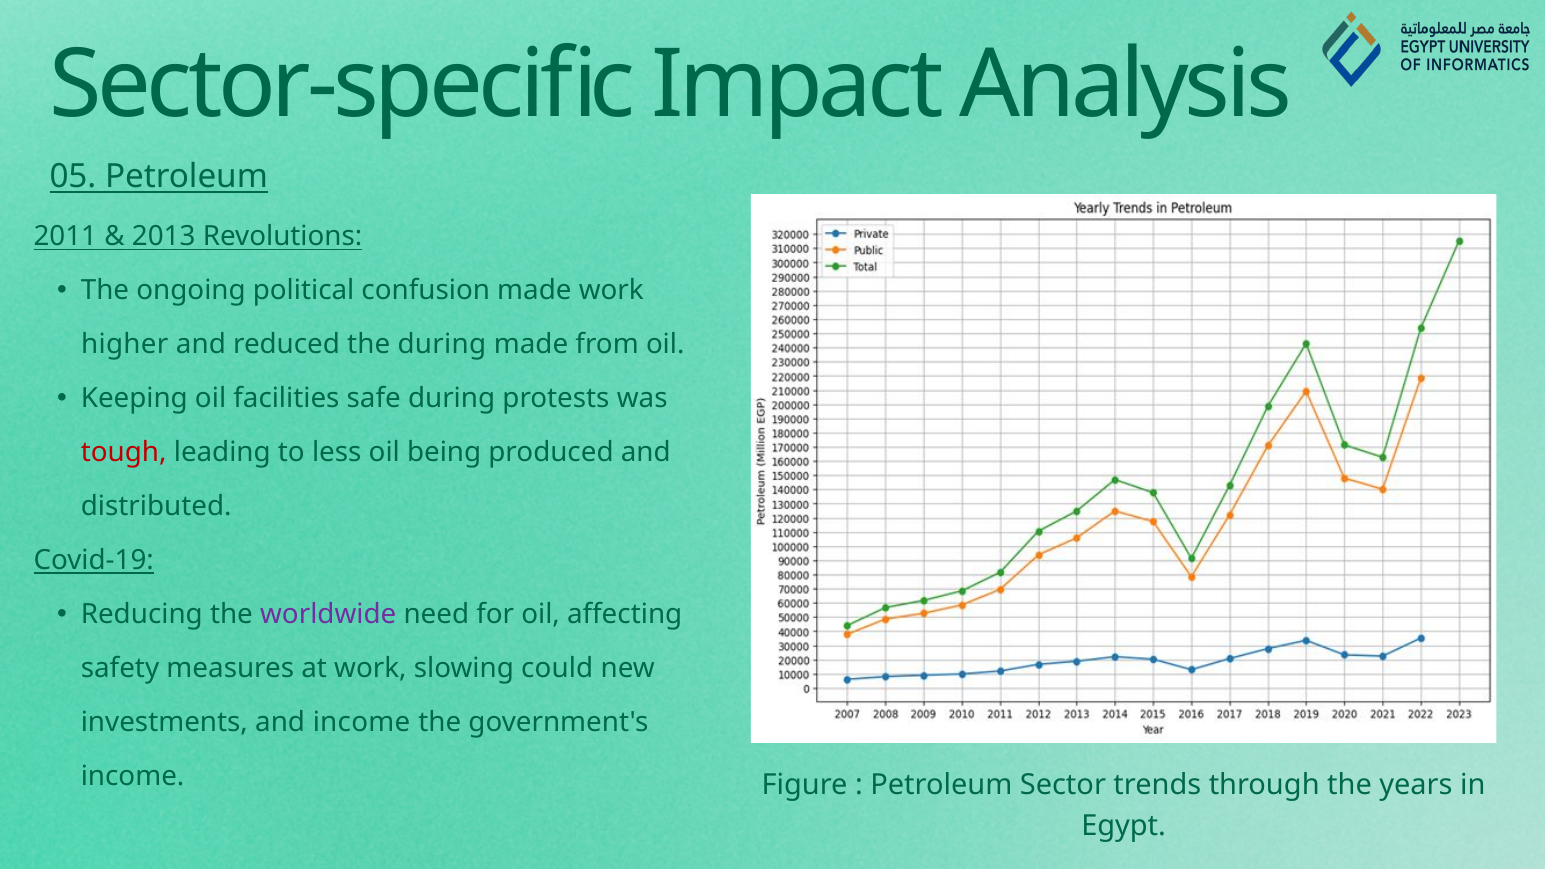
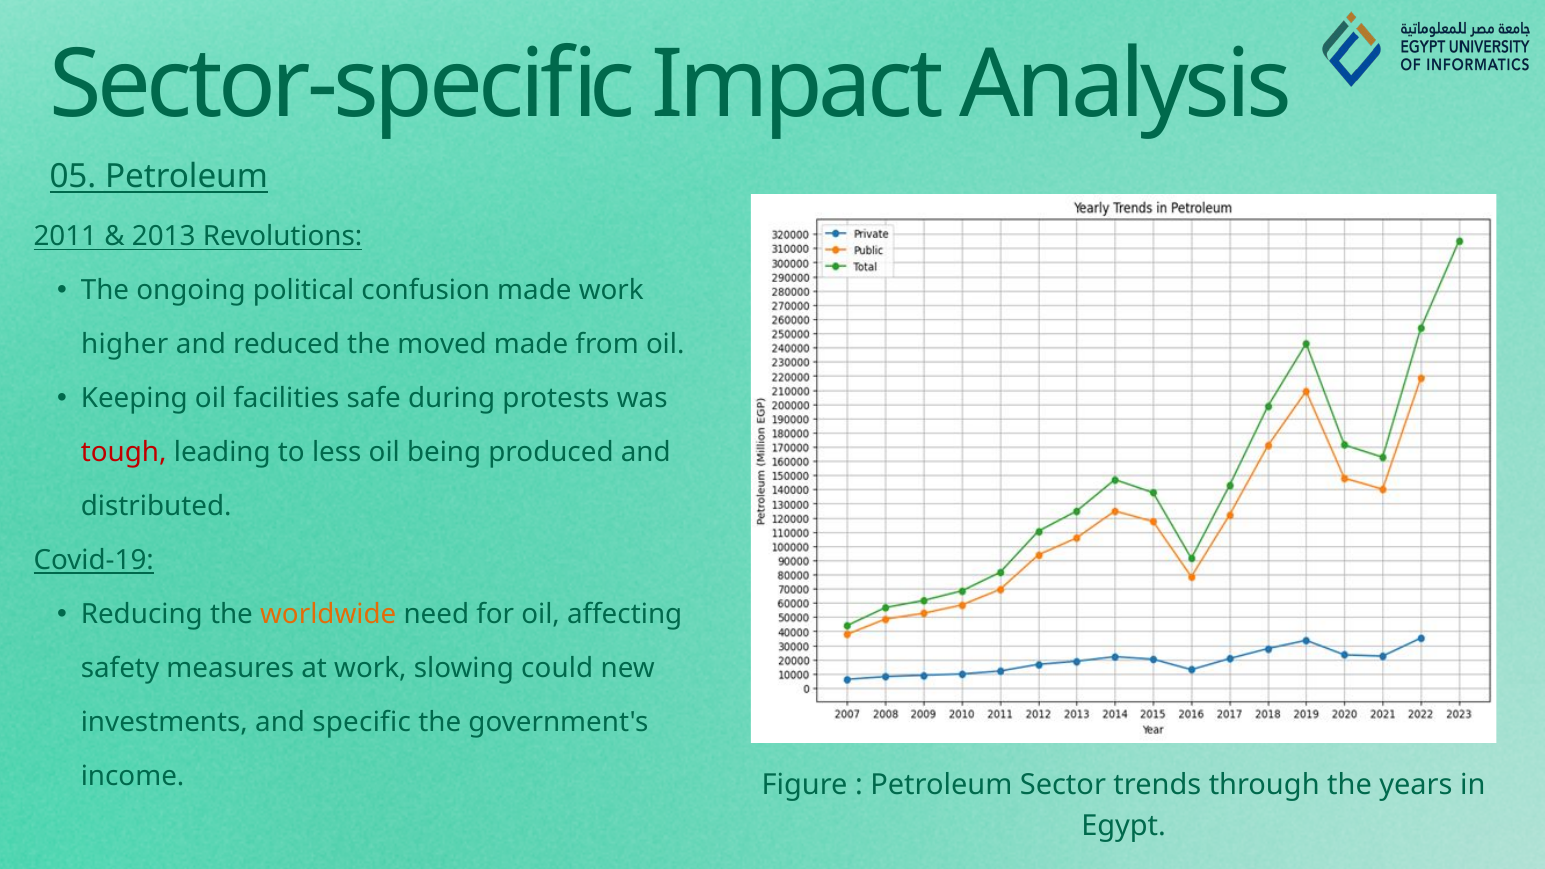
the during: during -> moved
worldwide colour: purple -> orange
and income: income -> specific
